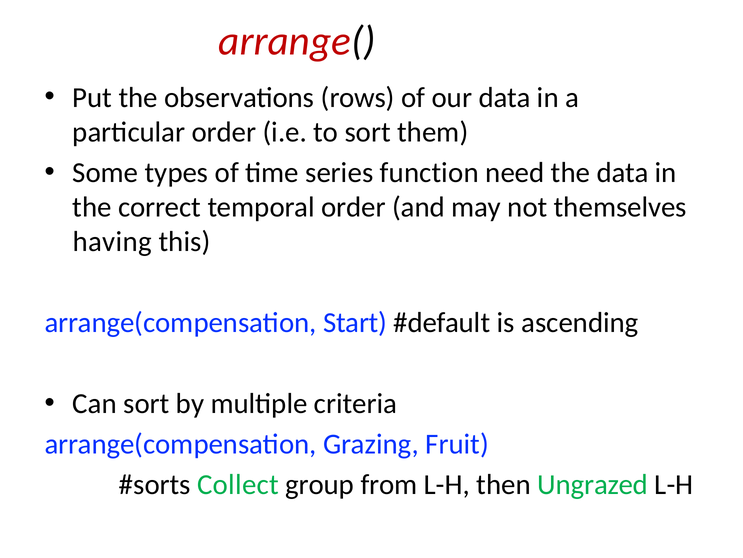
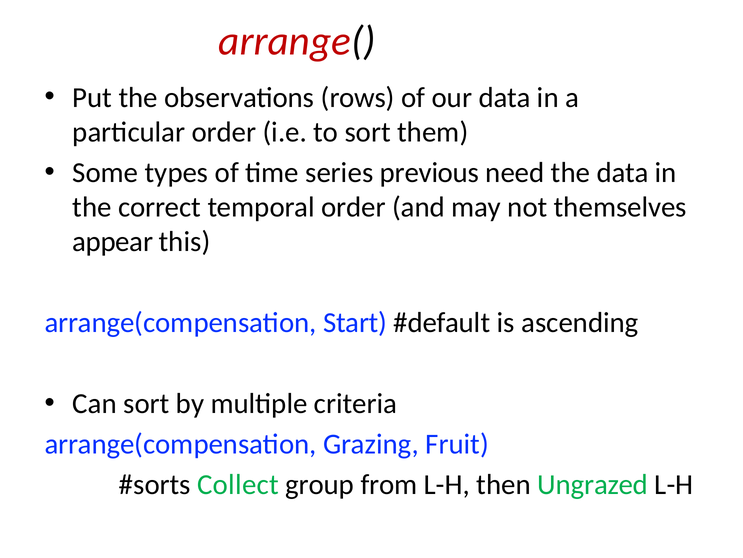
function: function -> previous
having: having -> appear
